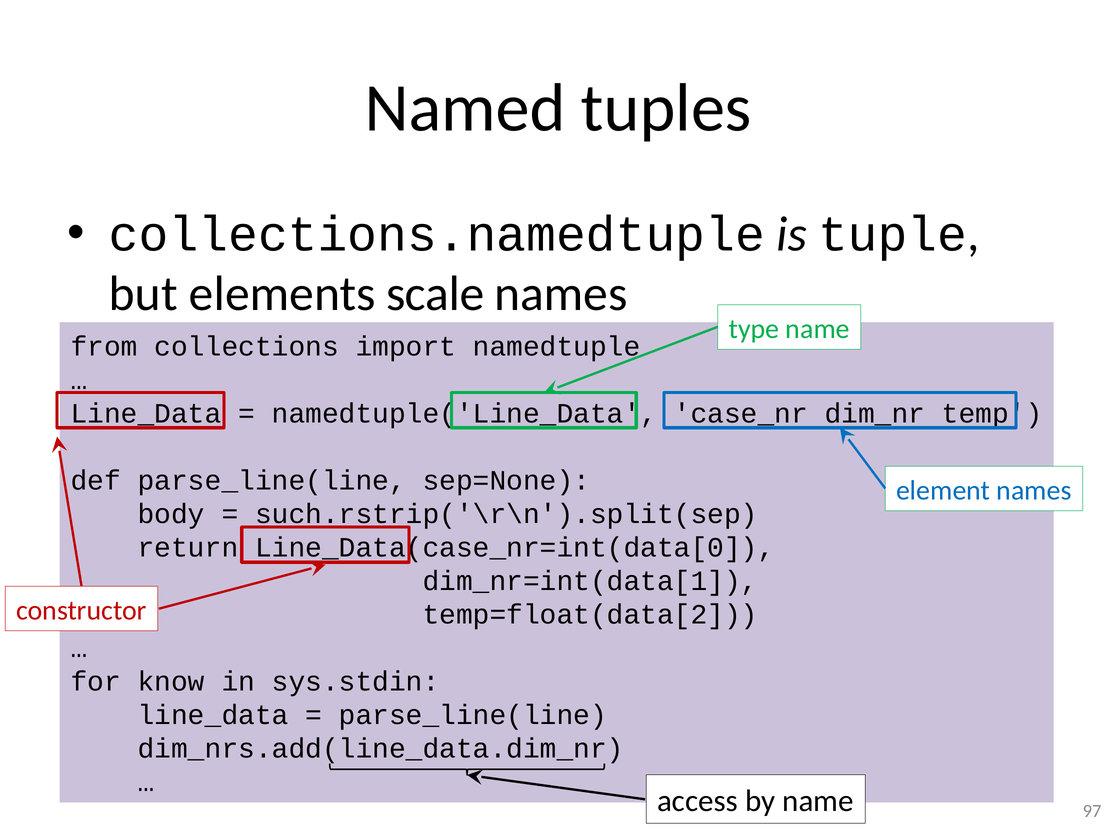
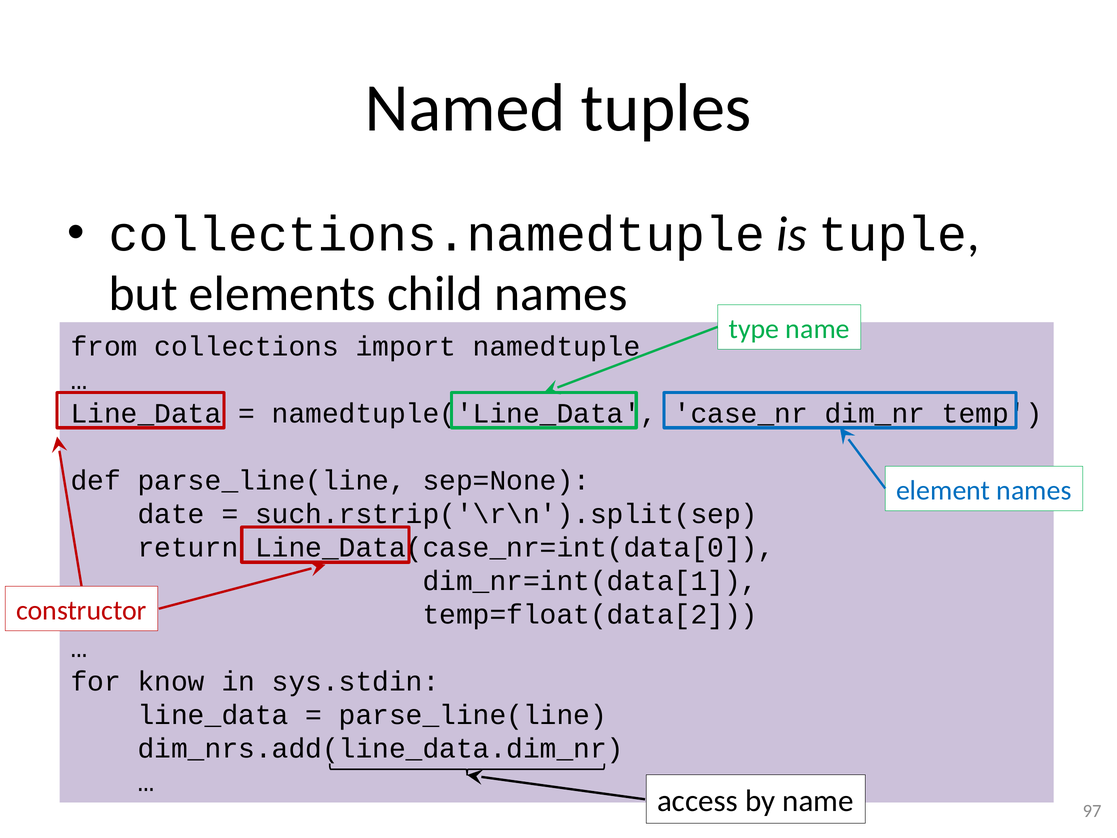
scale: scale -> child
body: body -> date
